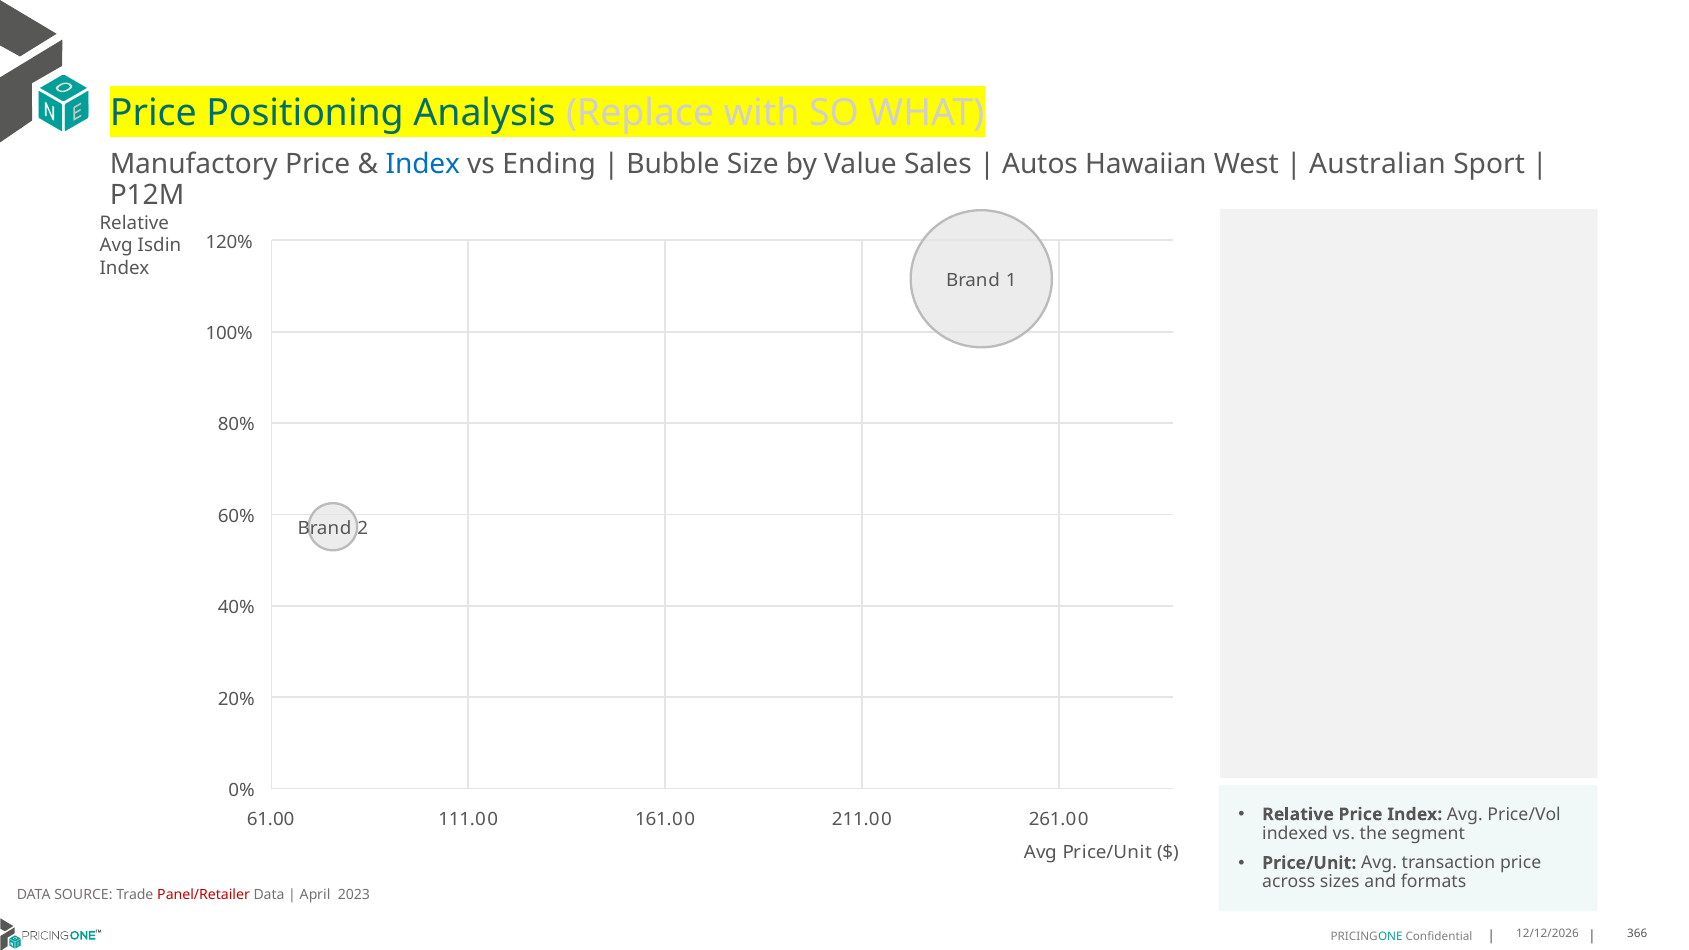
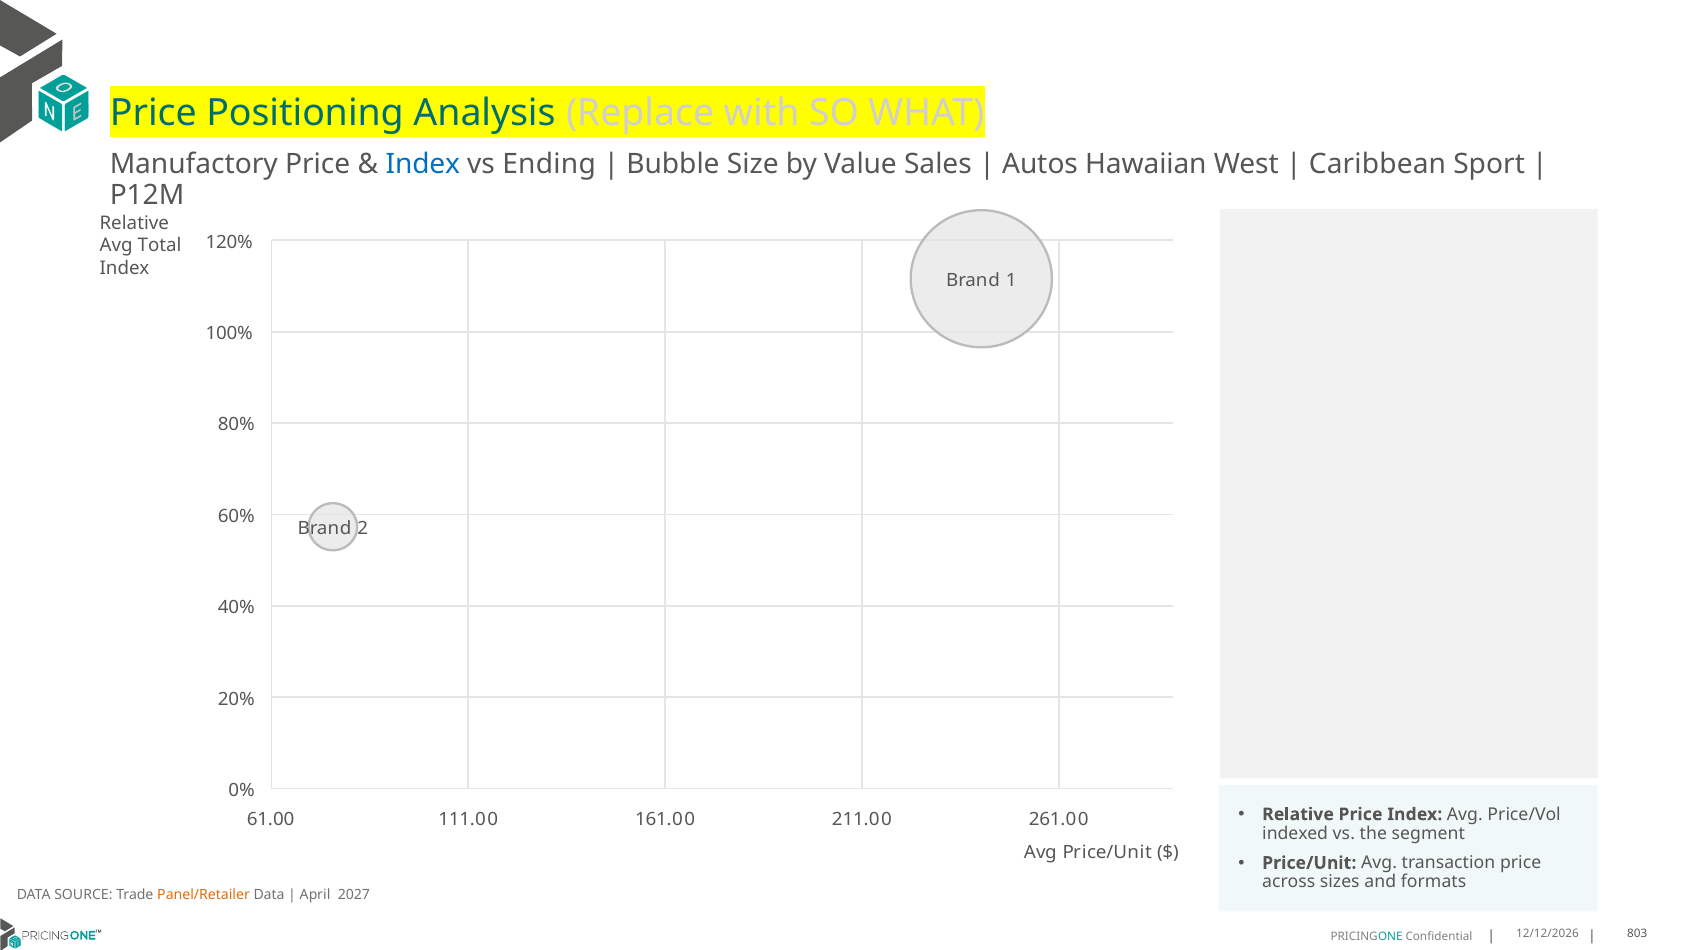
Australian: Australian -> Caribbean
Isdin: Isdin -> Total
Panel/Retailer colour: red -> orange
2023: 2023 -> 2027
366: 366 -> 803
